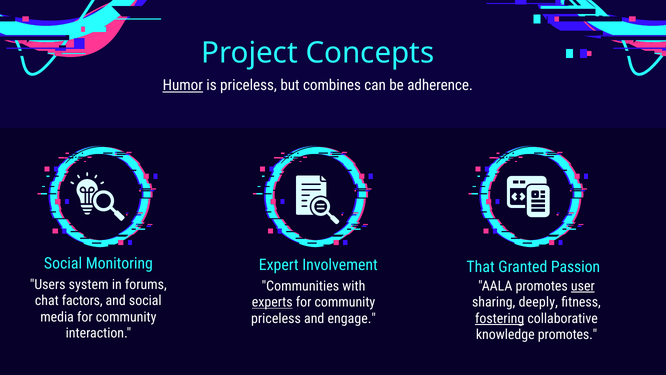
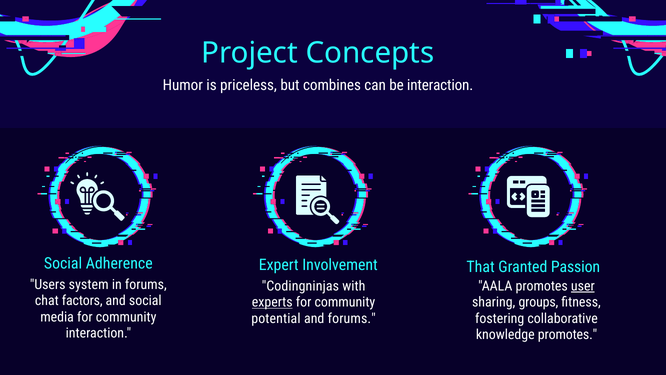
Humor underline: present -> none
be adherence: adherence -> interaction
Monitoring: Monitoring -> Adherence
Communities: Communities -> Codingninjas
deeply: deeply -> groups
priceless at (276, 318): priceless -> potential
and engage: engage -> forums
fostering underline: present -> none
